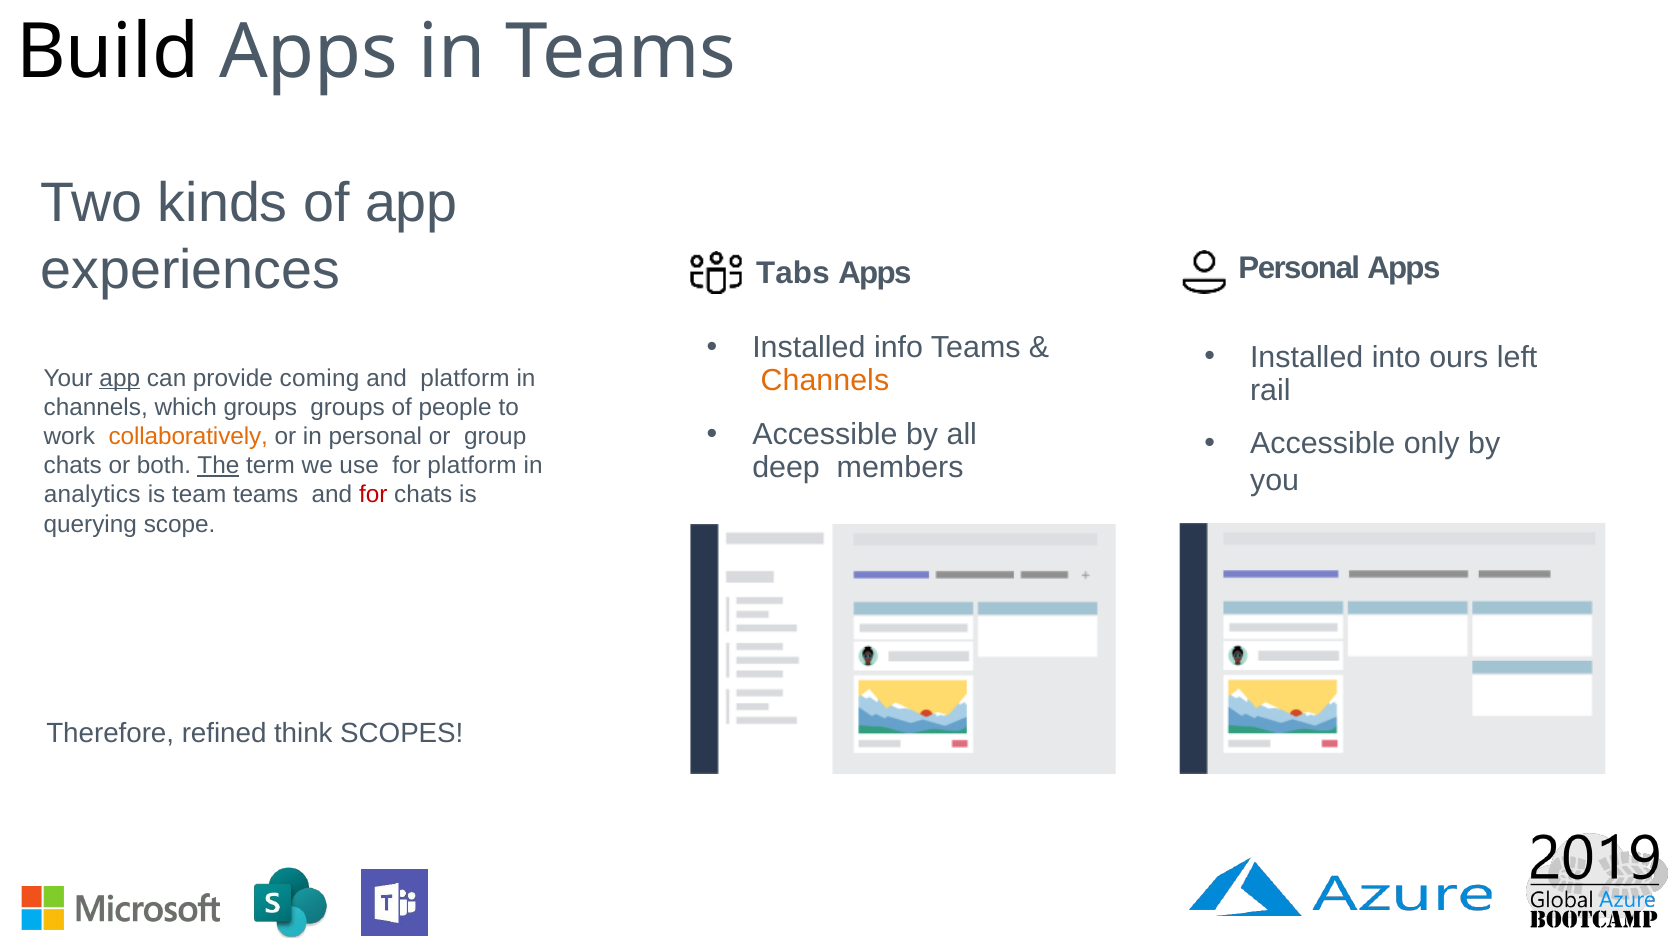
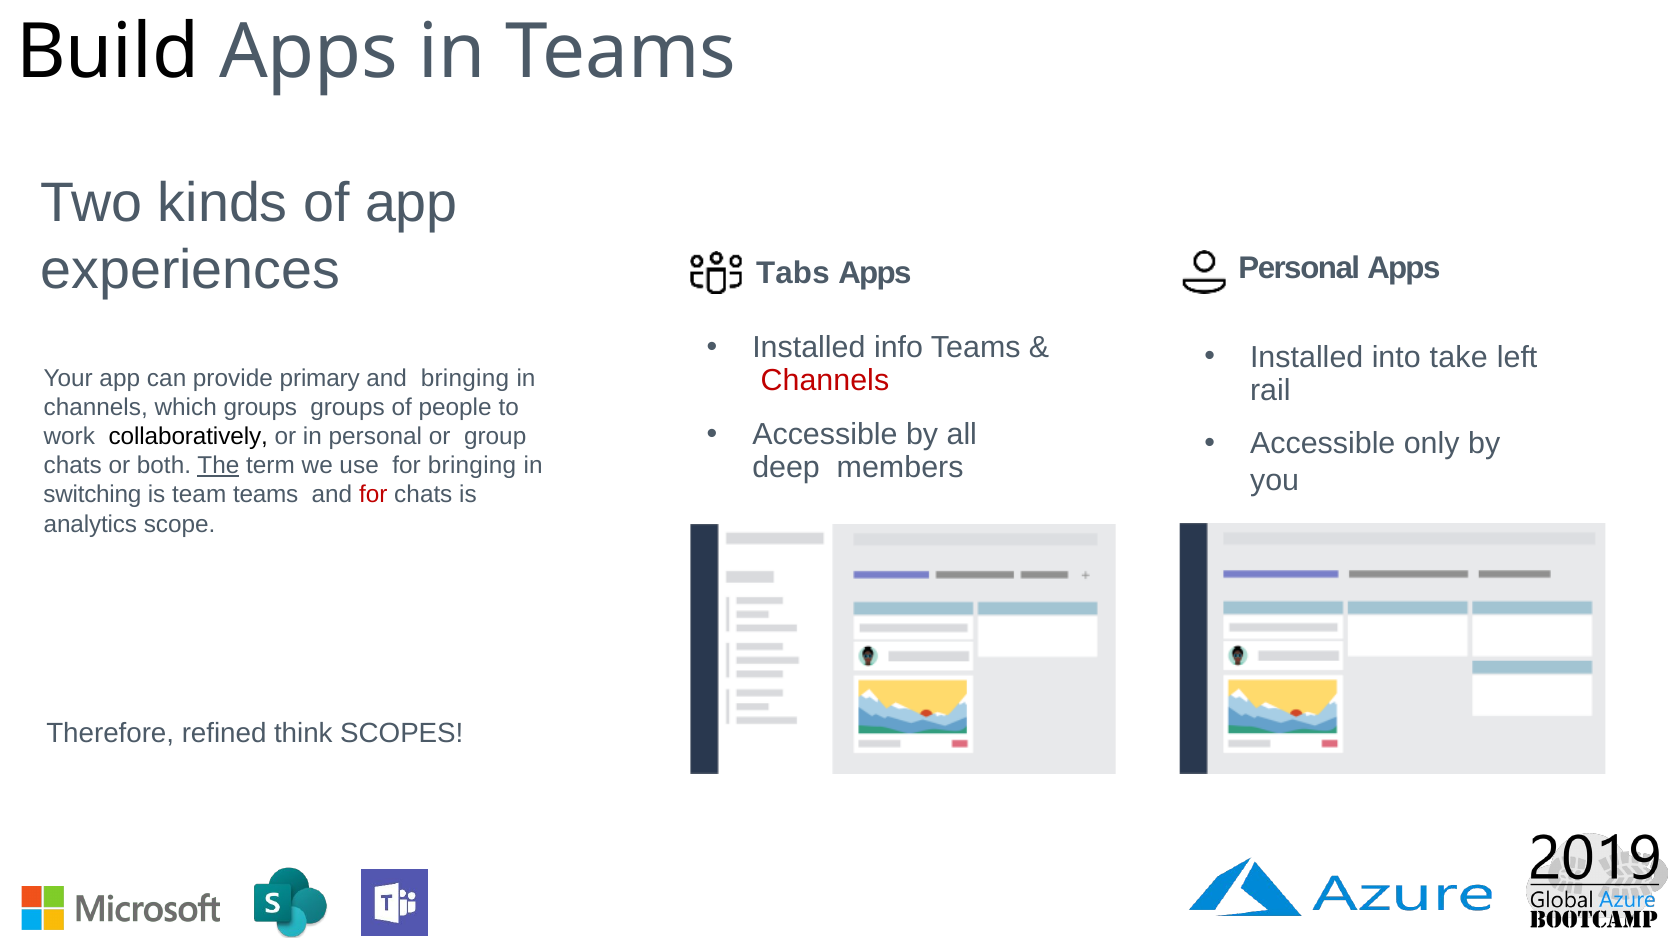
ours: ours -> take
Channels at (825, 381) colour: orange -> red
app at (120, 378) underline: present -> none
coming: coming -> primary
and platform: platform -> bringing
collaboratively colour: orange -> black
for platform: platform -> bringing
analytics: analytics -> switching
querying: querying -> analytics
